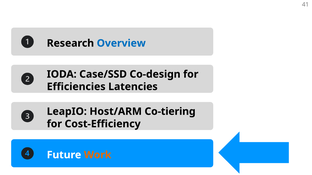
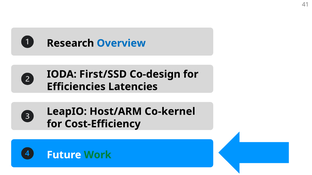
Case/SSD: Case/SSD -> First/SSD
Co-tiering: Co-tiering -> Co-kernel
Work colour: orange -> green
